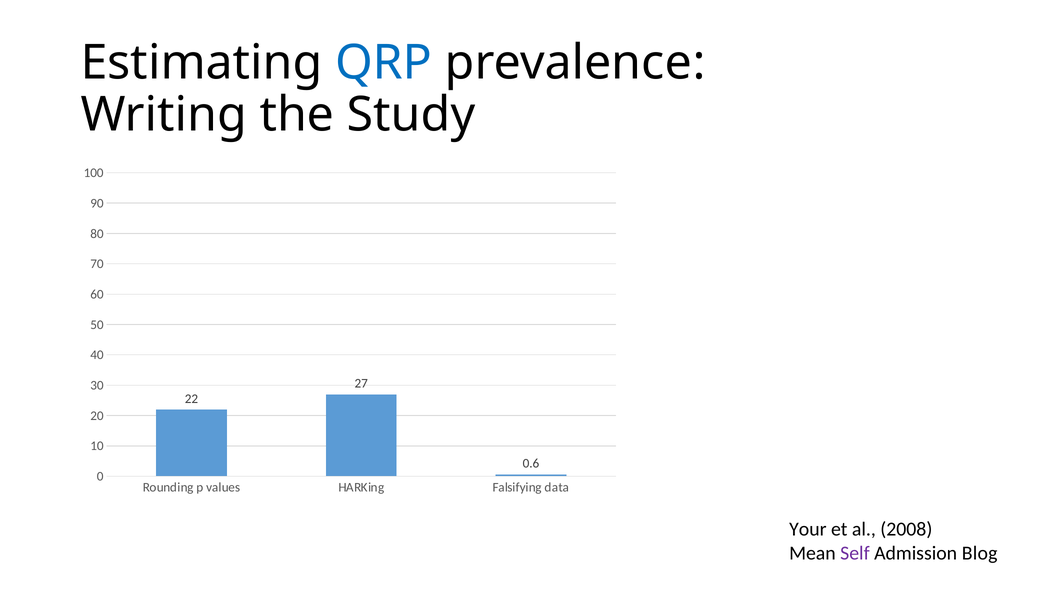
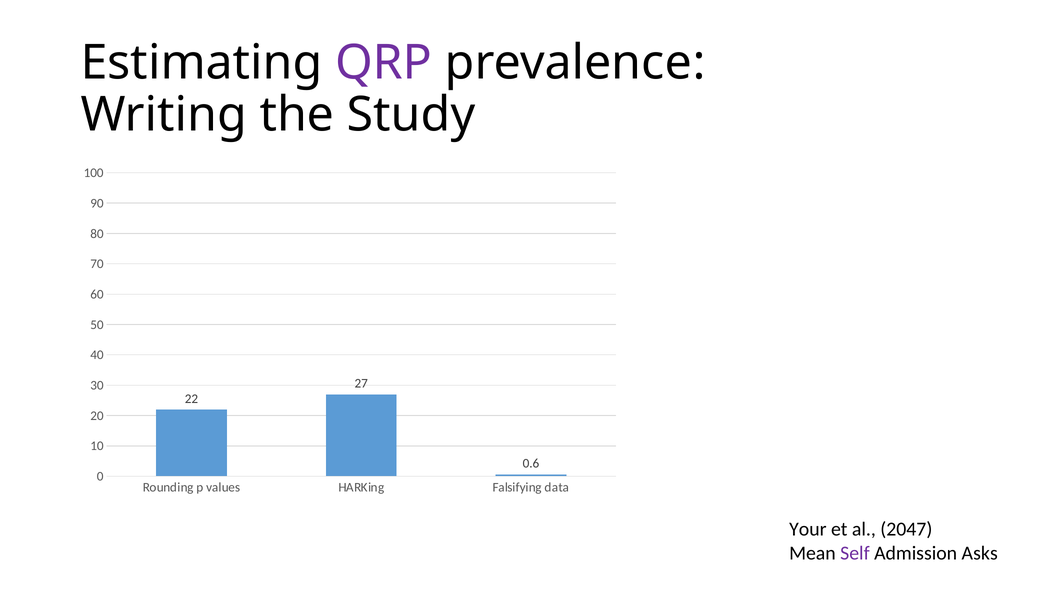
QRP colour: blue -> purple
2008: 2008 -> 2047
Blog: Blog -> Asks
